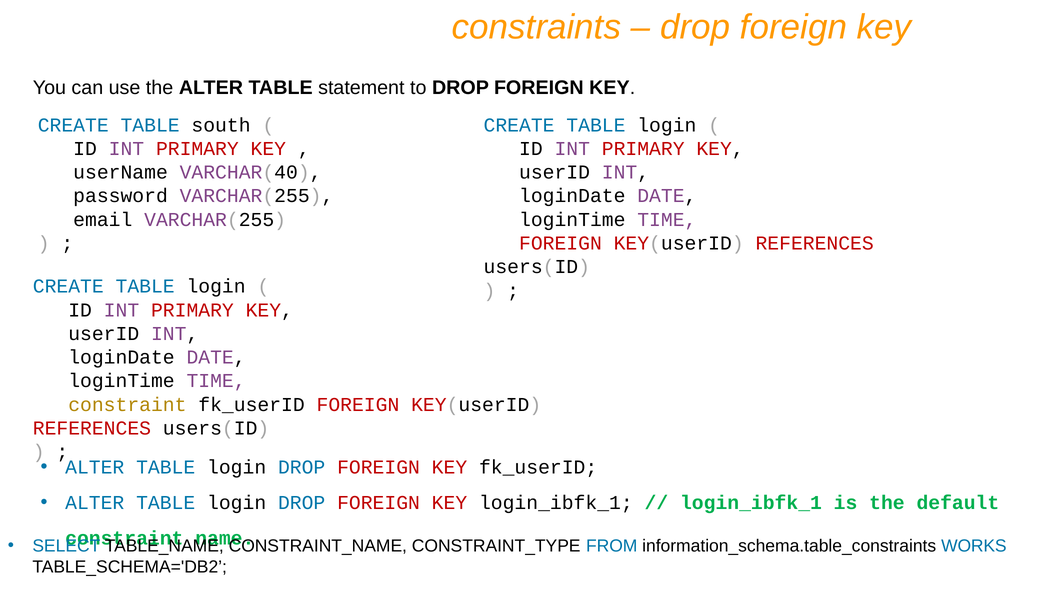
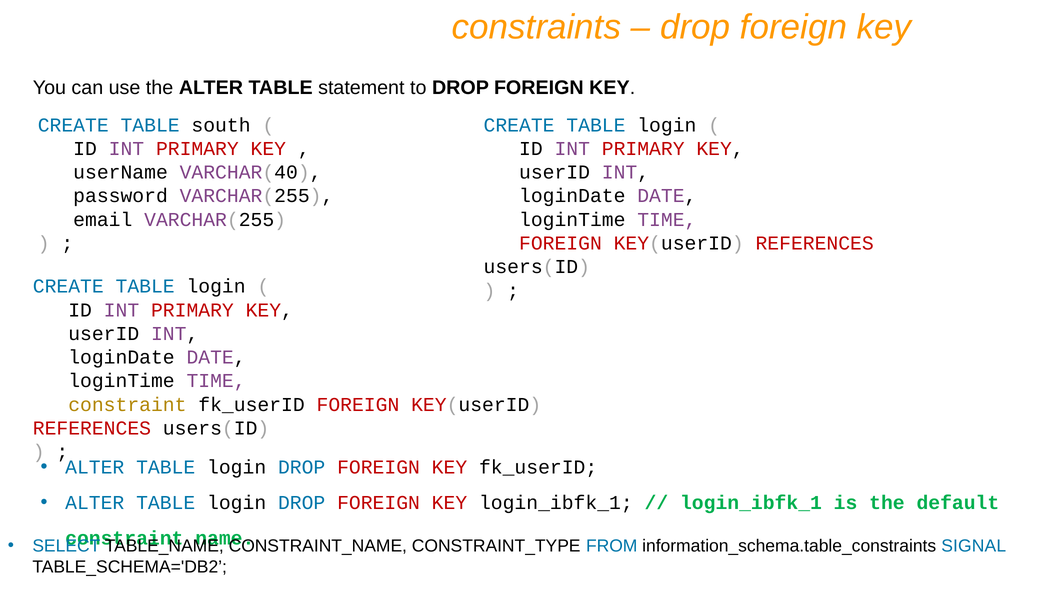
WORKS: WORKS -> SIGNAL
